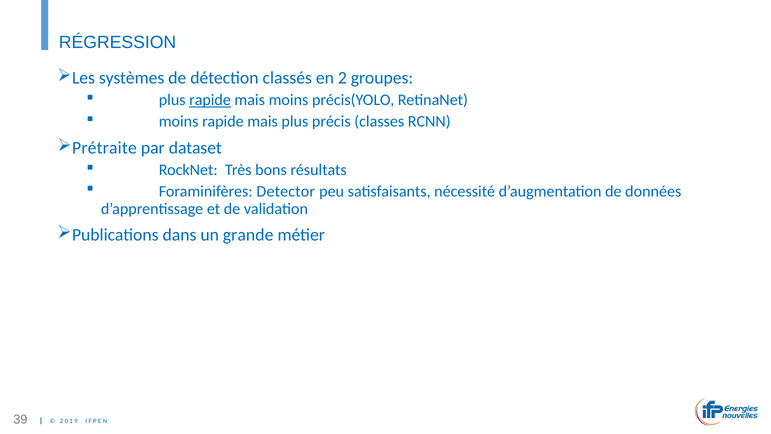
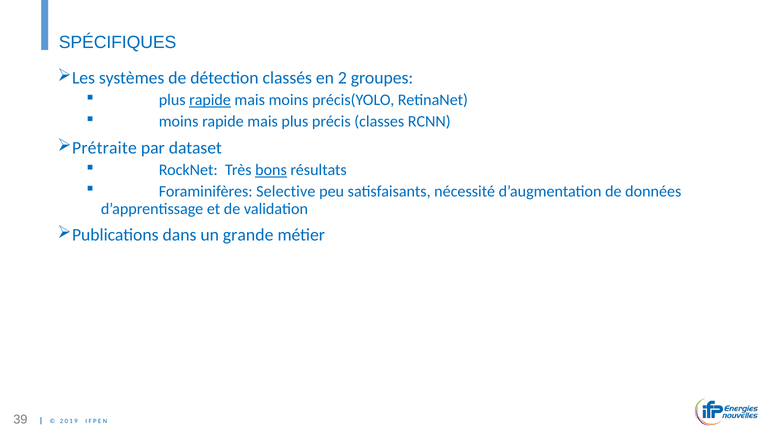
RÉGRESSION: RÉGRESSION -> SPÉCIFIQUES
bons underline: none -> present
Detector: Detector -> Selective
